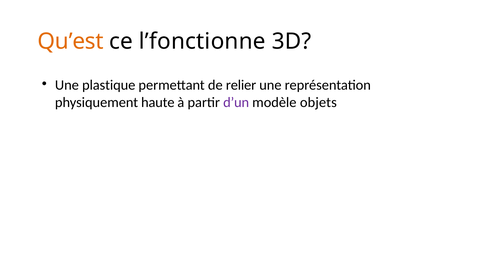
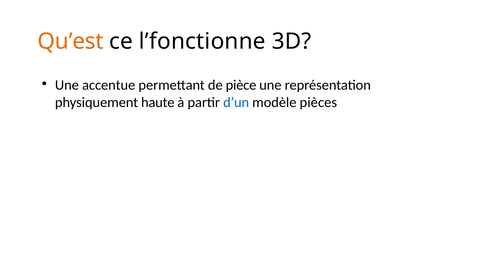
plastique: plastique -> accentue
relier: relier -> pièce
d’un colour: purple -> blue
objets: objets -> pièces
